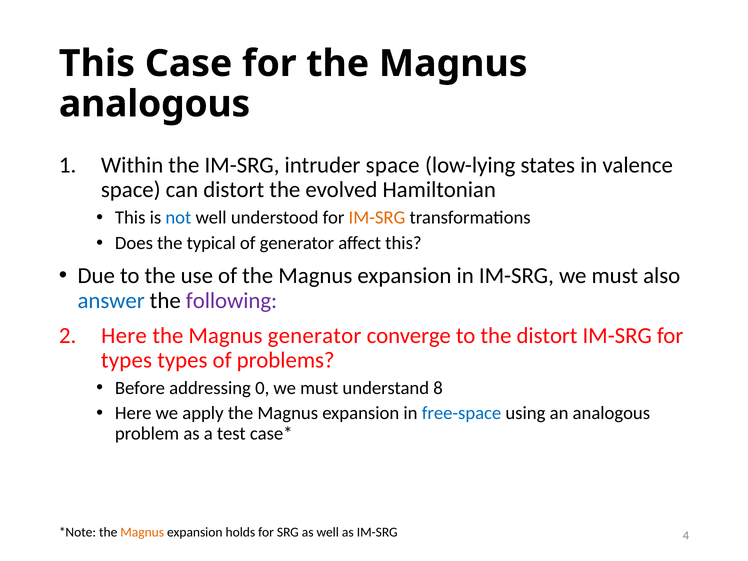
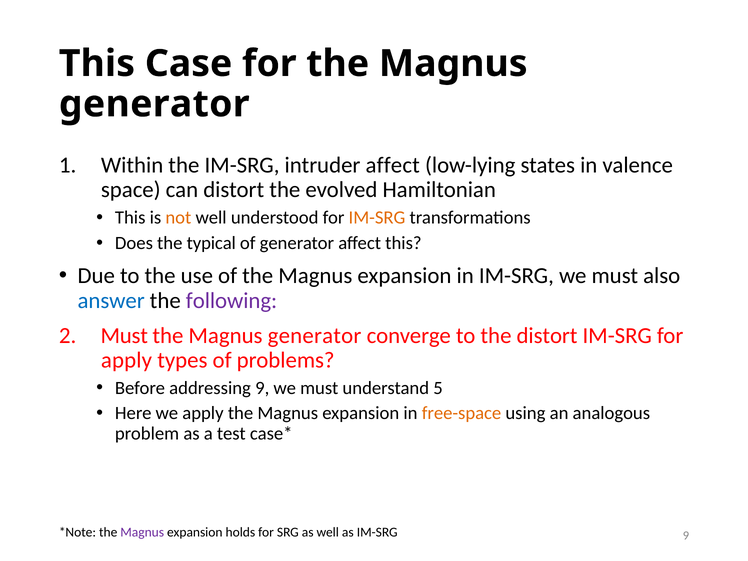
analogous at (155, 104): analogous -> generator
intruder space: space -> affect
not colour: blue -> orange
2 Here: Here -> Must
types at (126, 360): types -> apply
addressing 0: 0 -> 9
8: 8 -> 5
free-space colour: blue -> orange
Magnus at (142, 533) colour: orange -> purple
IM-SRG 4: 4 -> 9
